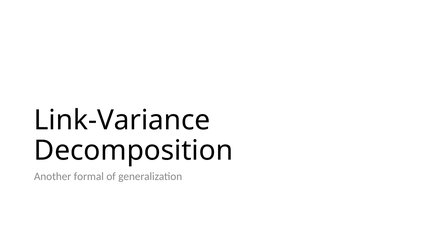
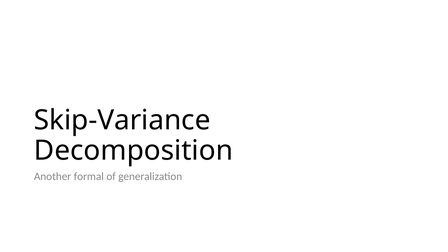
Link-Variance: Link-Variance -> Skip-Variance
